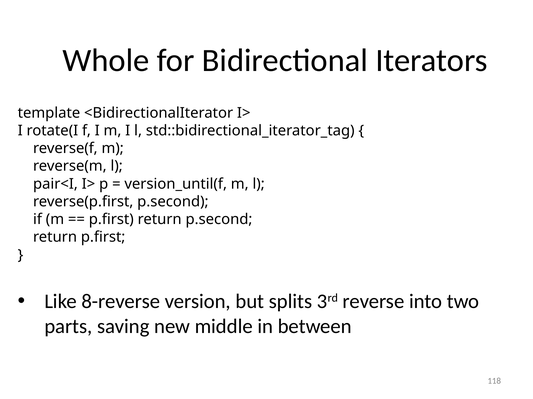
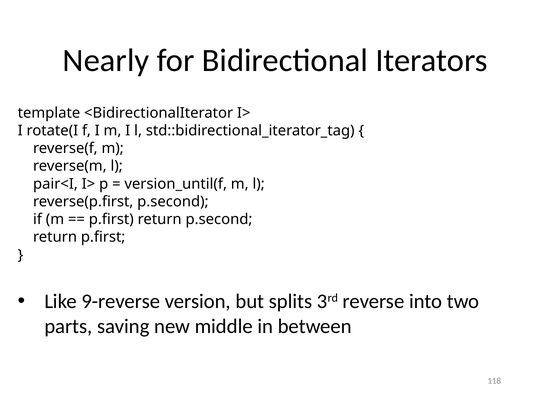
Whole: Whole -> Nearly
8-reverse: 8-reverse -> 9-reverse
